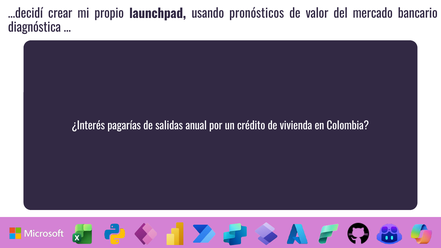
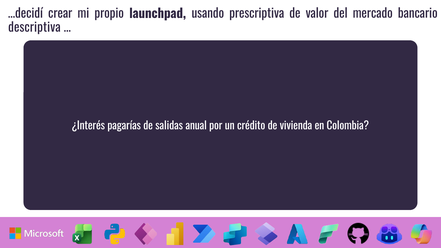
pronósticos: pronósticos -> prescriptiva
diagnóstica: diagnóstica -> descriptiva
